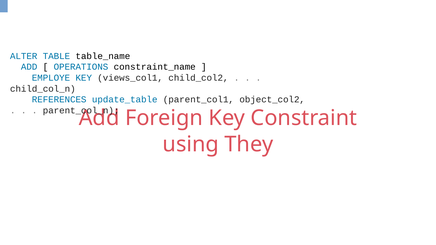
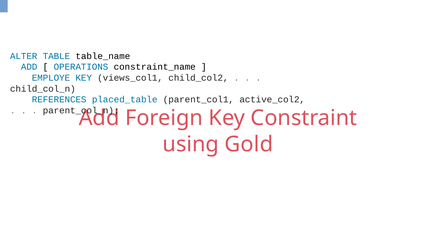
update_table: update_table -> placed_table
object_col2: object_col2 -> active_col2
They: They -> Gold
